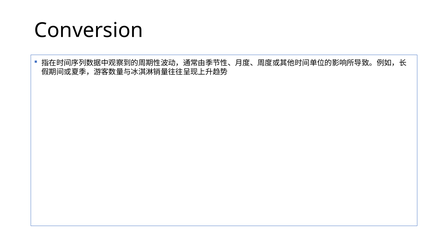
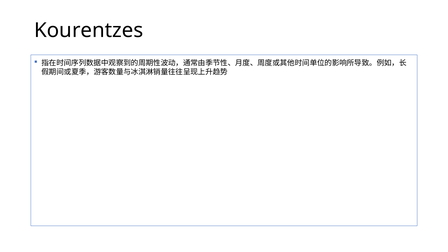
Conversion: Conversion -> Kourentzes
